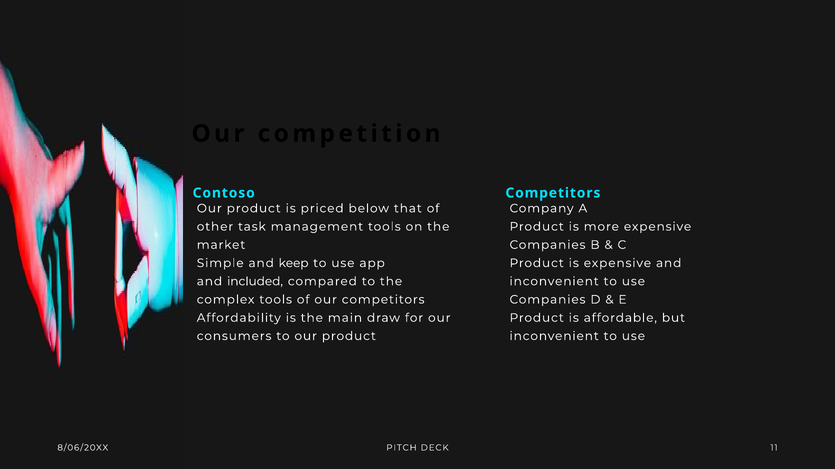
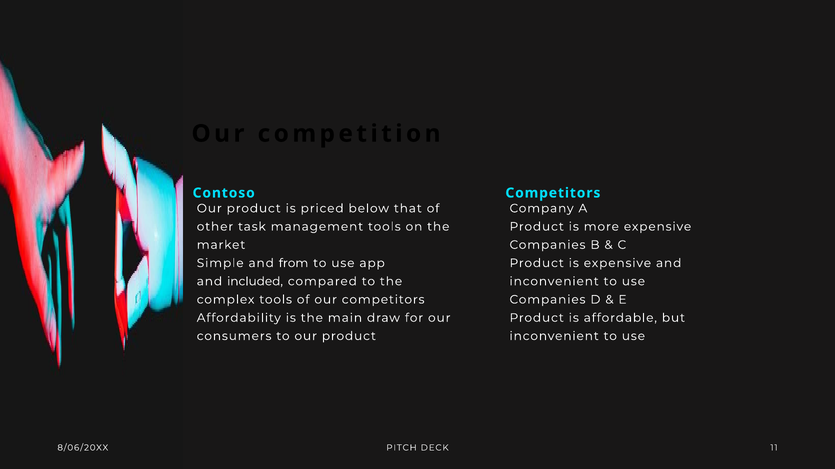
keep: keep -> from
